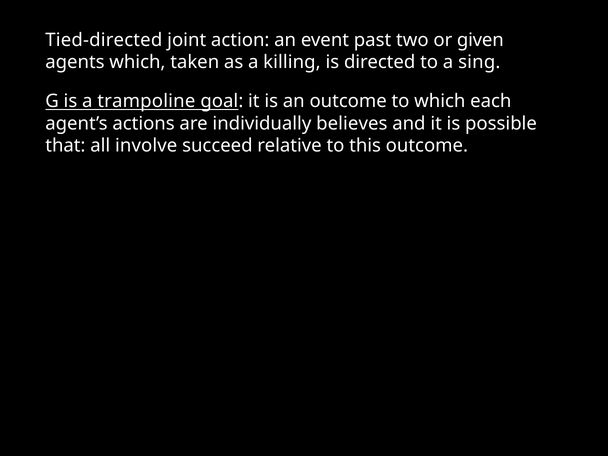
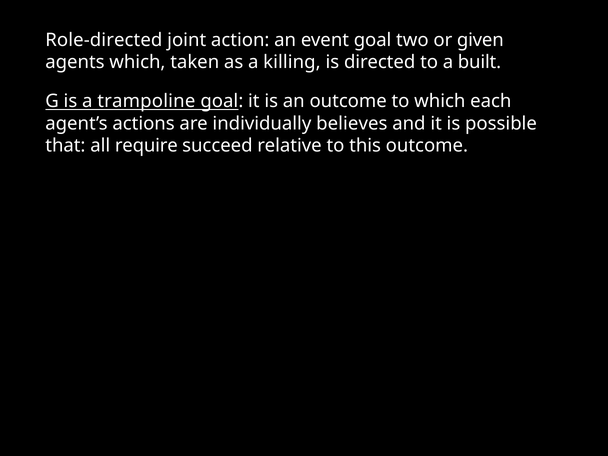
Tied-directed: Tied-directed -> Role-directed
event past: past -> goal
sing: sing -> built
involve: involve -> require
